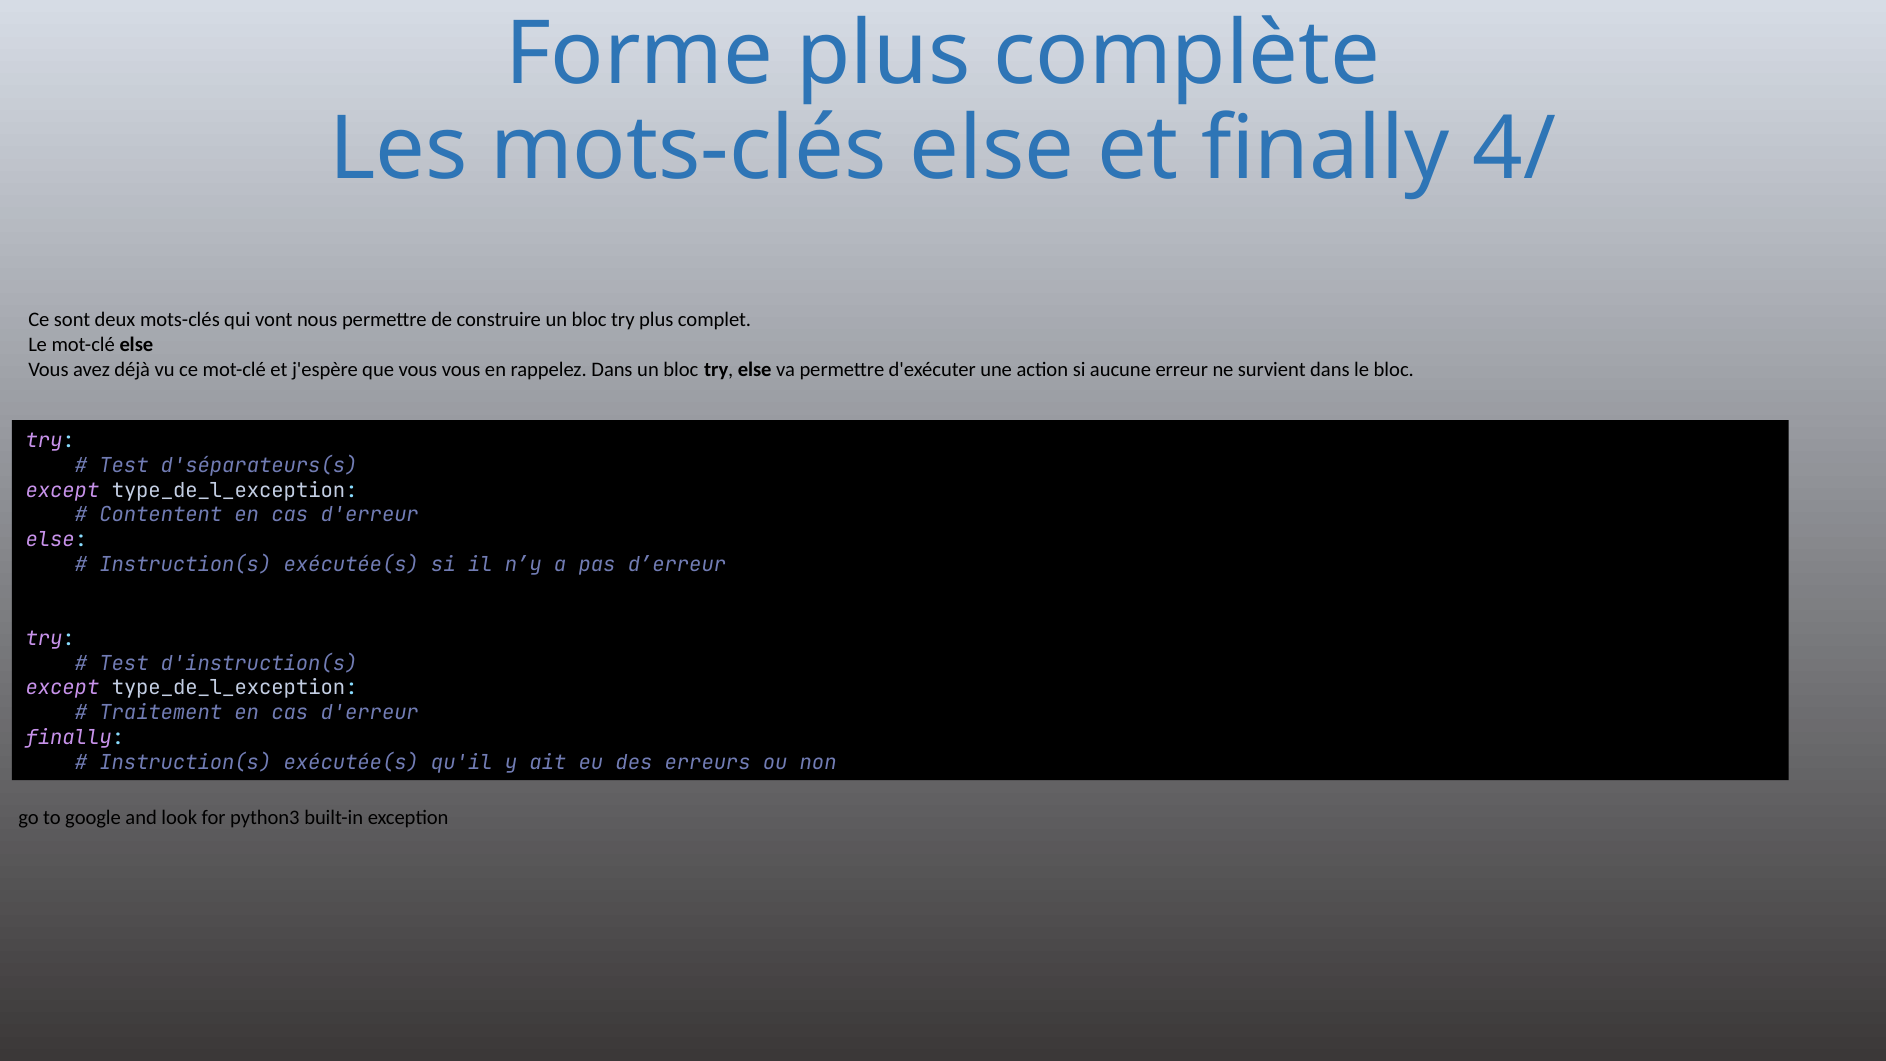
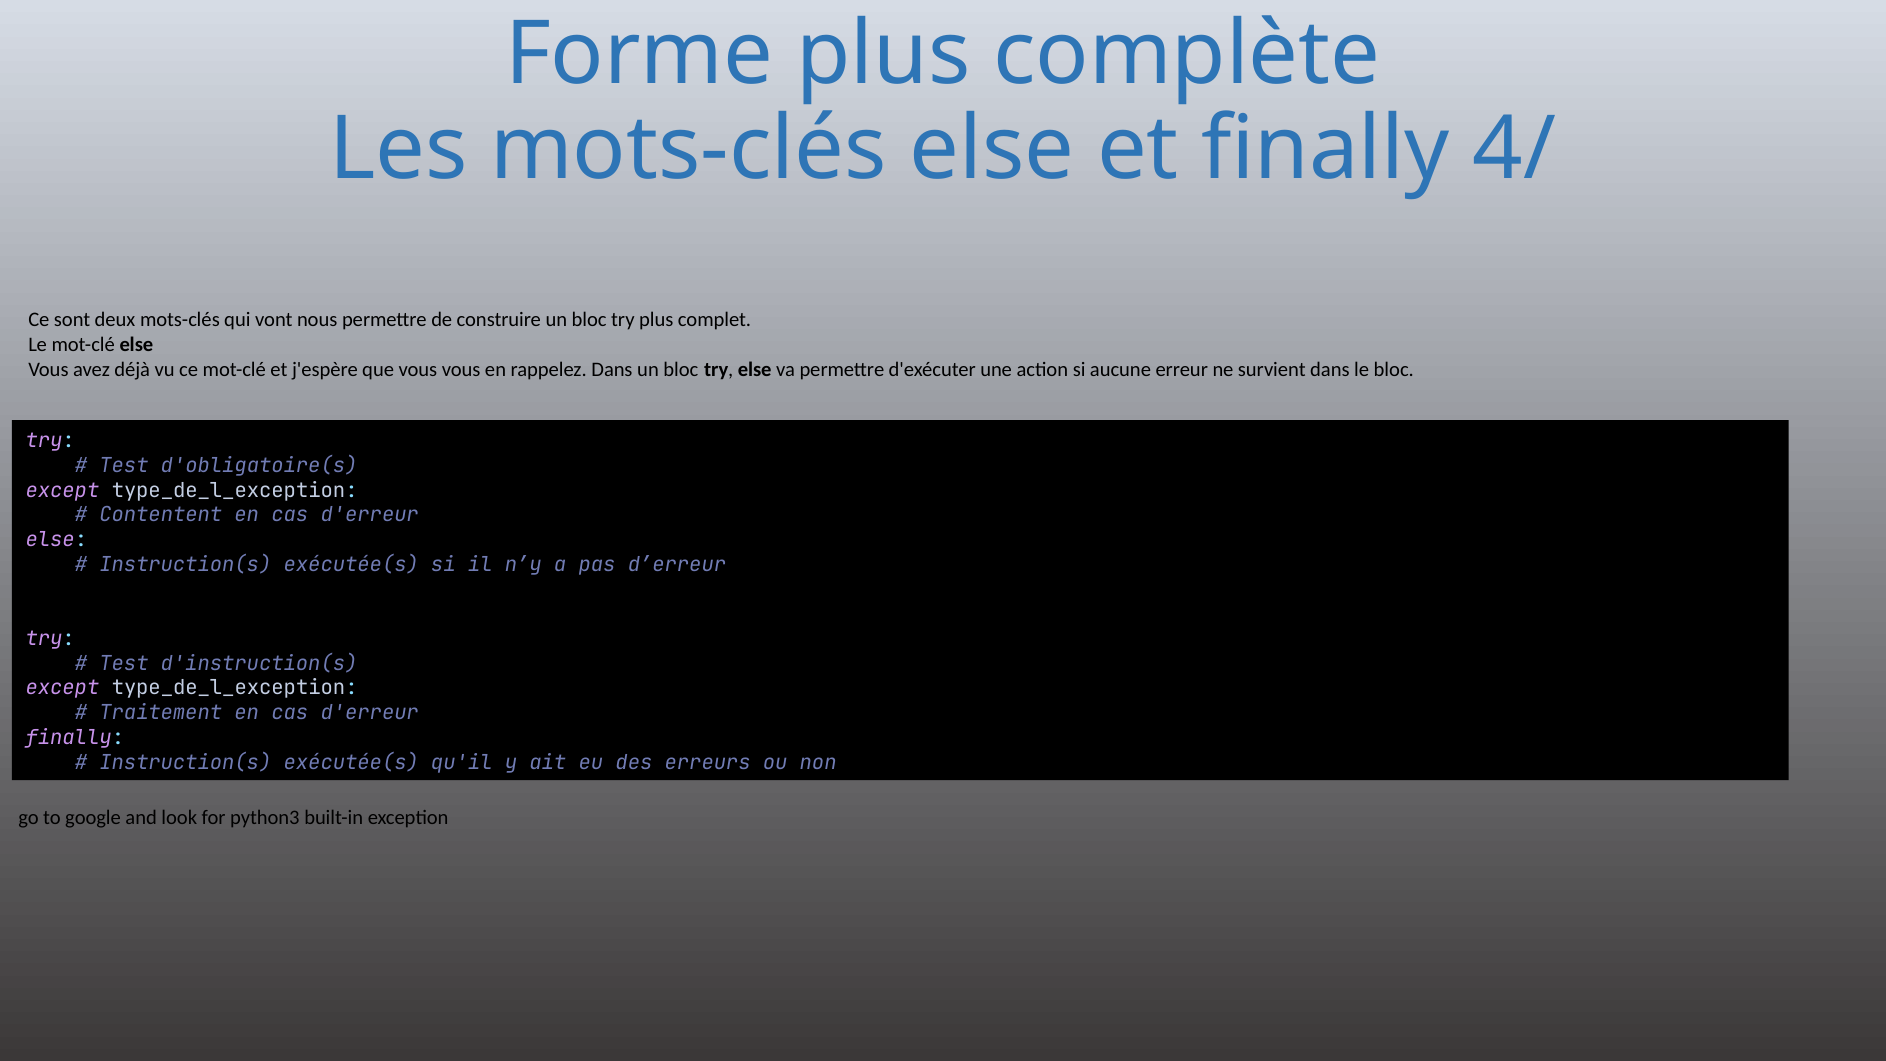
d'séparateurs(s: d'séparateurs(s -> d'obligatoire(s
